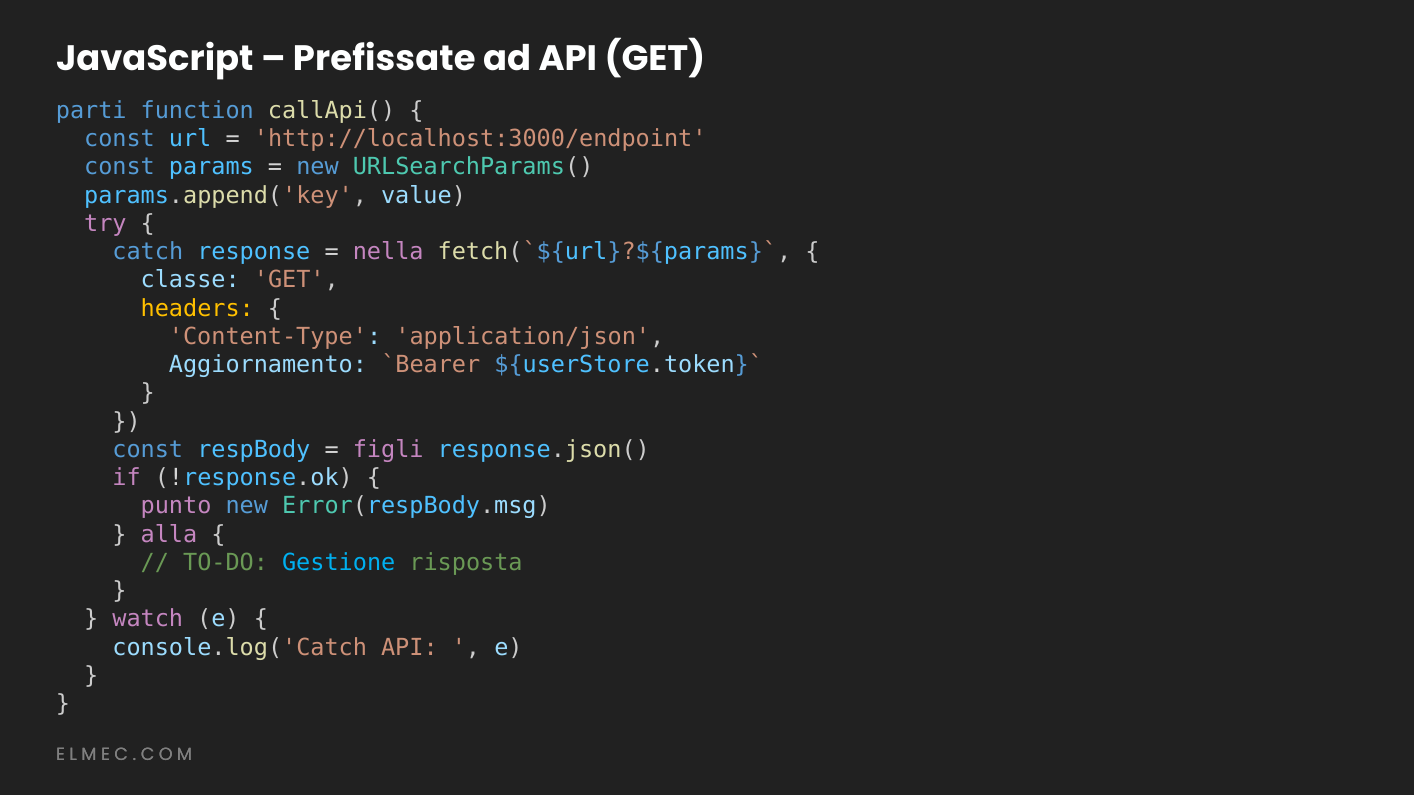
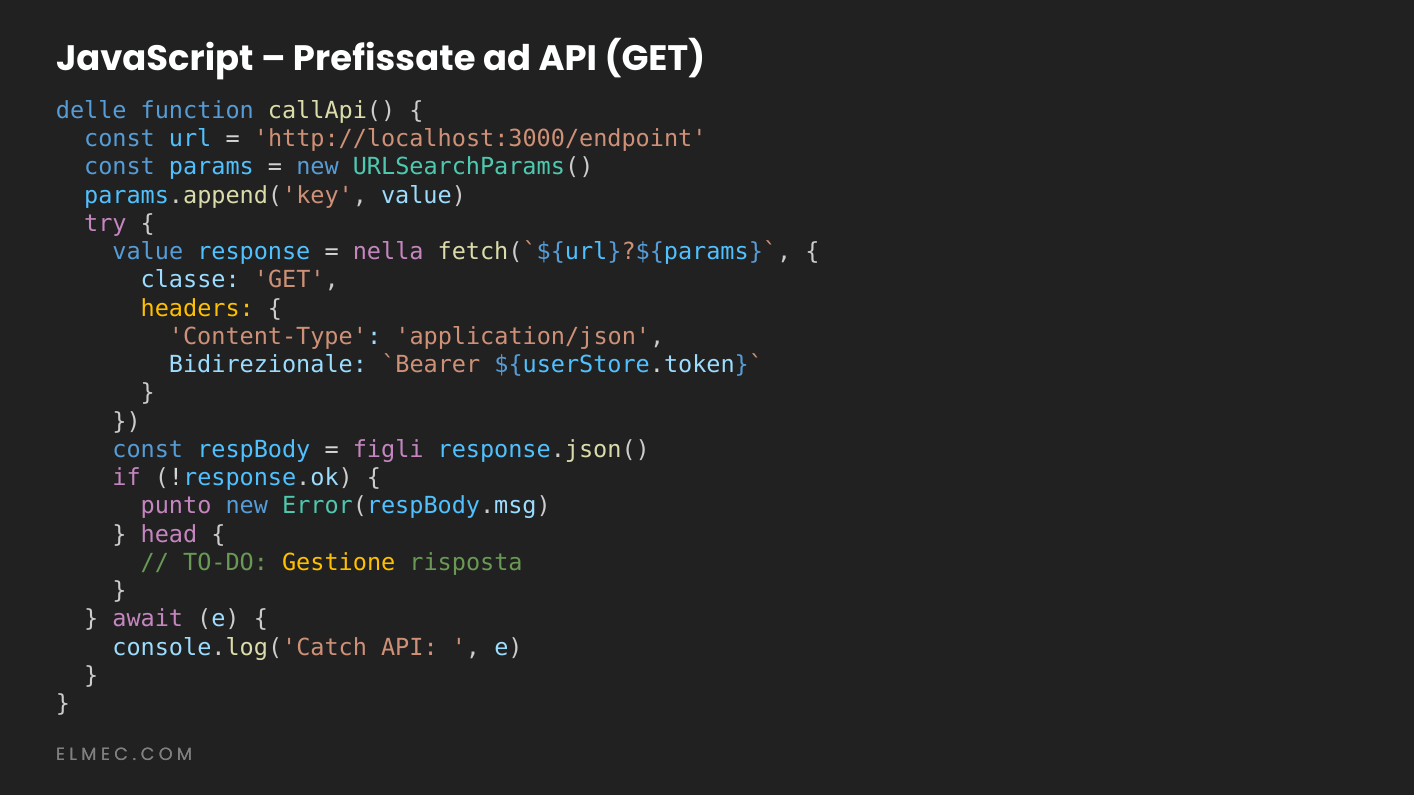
parti: parti -> delle
catch at (148, 252): catch -> value
Aggiornamento: Aggiornamento -> Bidirezionale
alla: alla -> head
Gestione colour: light blue -> yellow
watch: watch -> await
